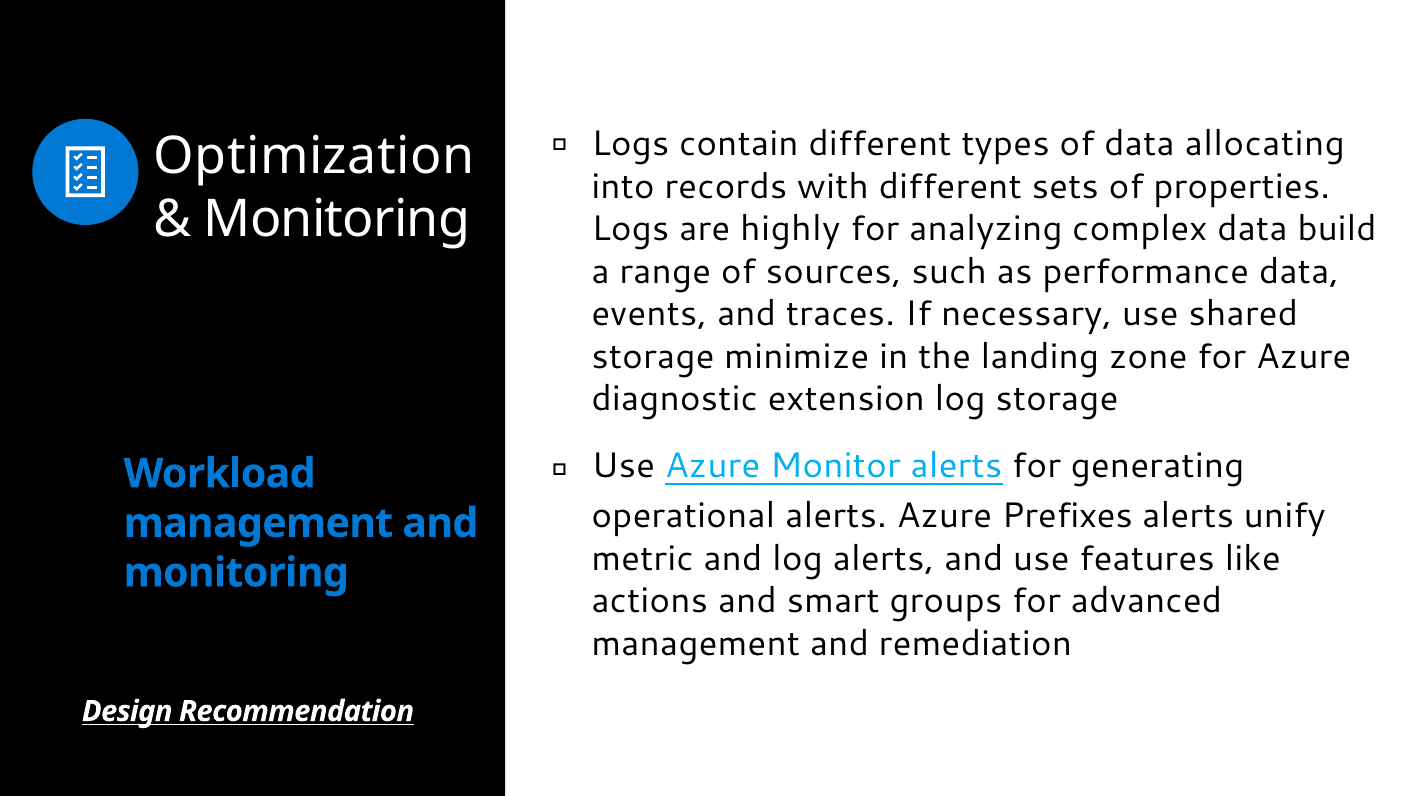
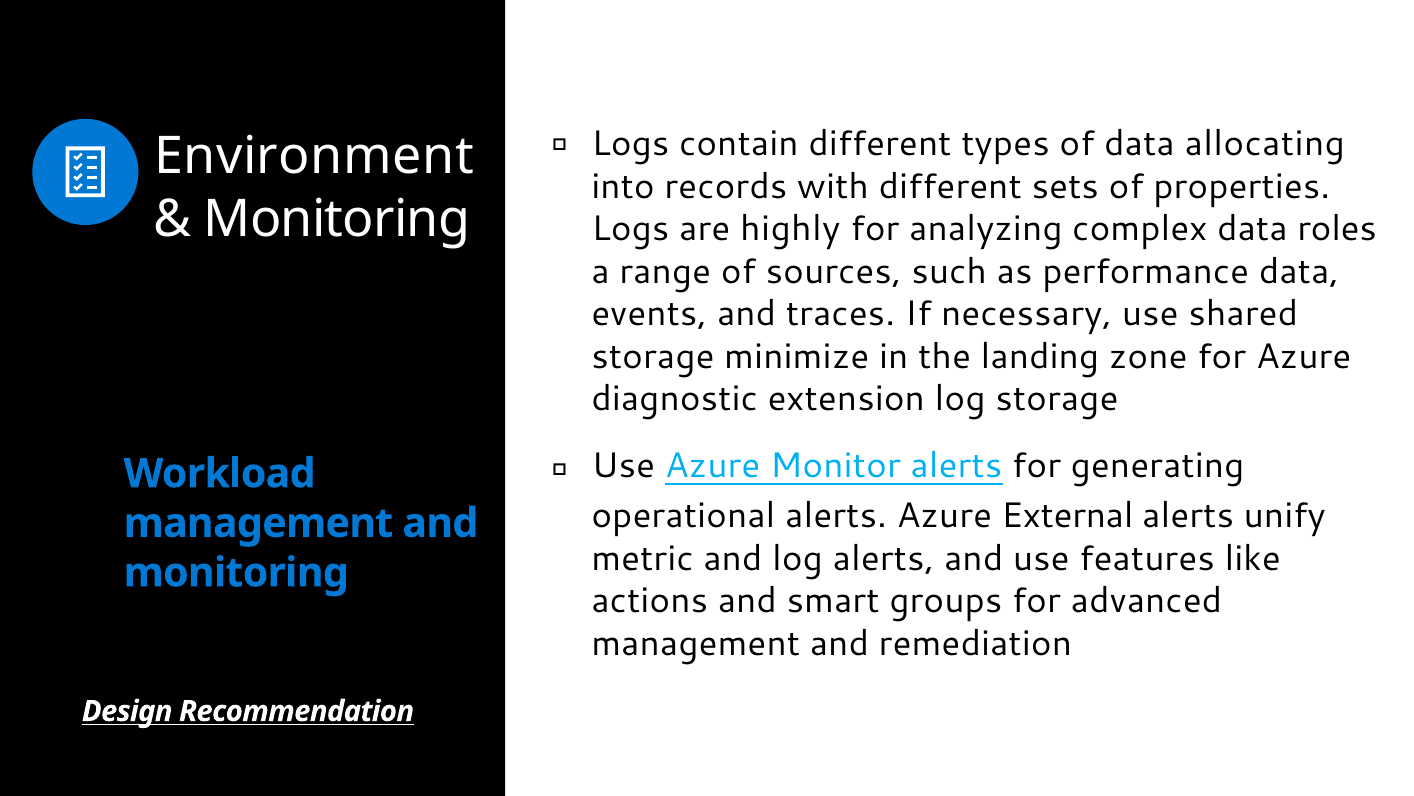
Optimization: Optimization -> Environment
build: build -> roles
Prefixes: Prefixes -> External
